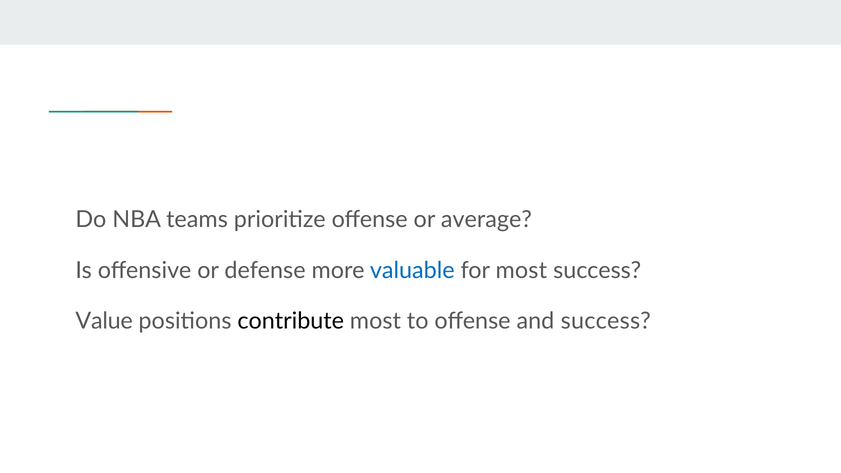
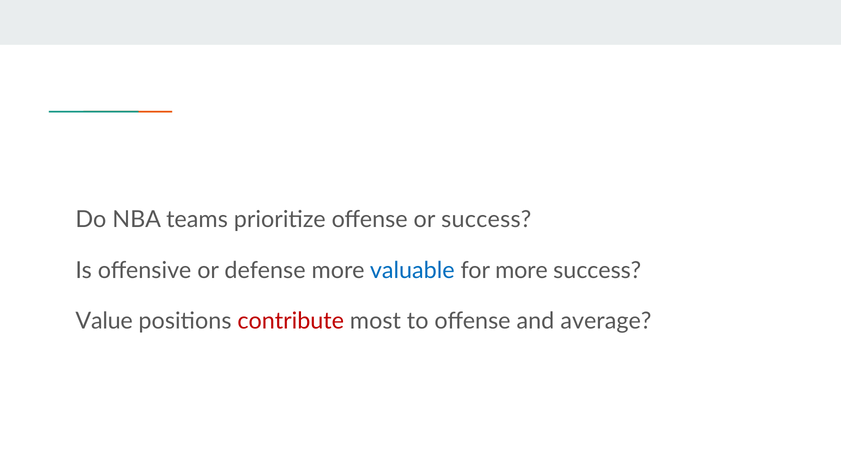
or average: average -> success
for most: most -> more
contribute colour: black -> red
and success: success -> average
